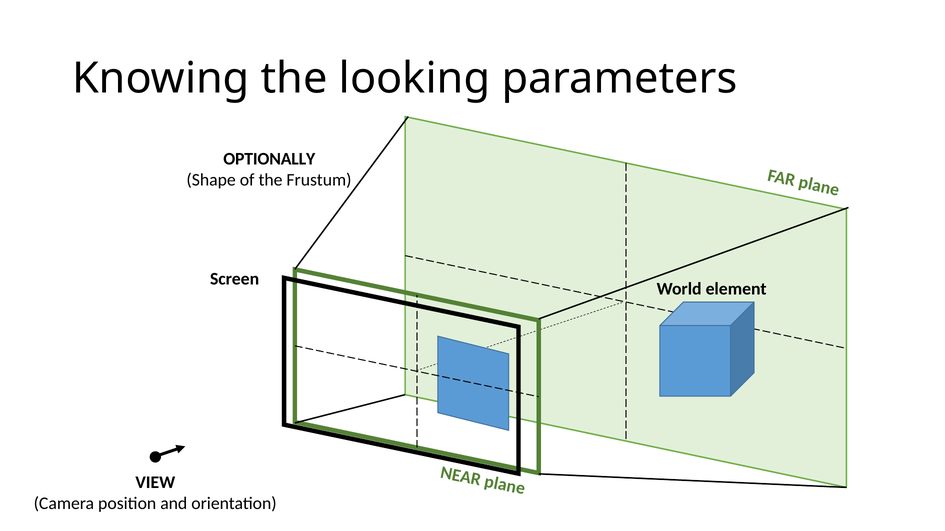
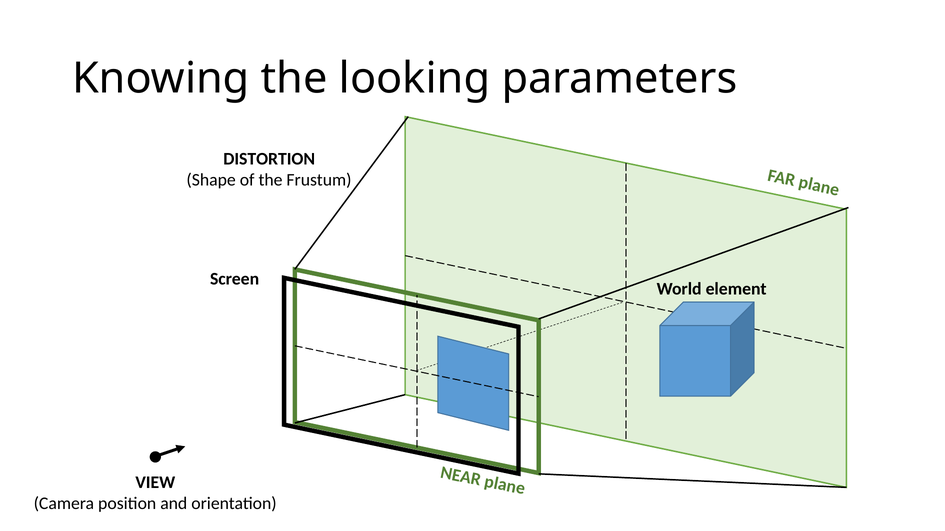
OPTIONALLY: OPTIONALLY -> DISTORTION
